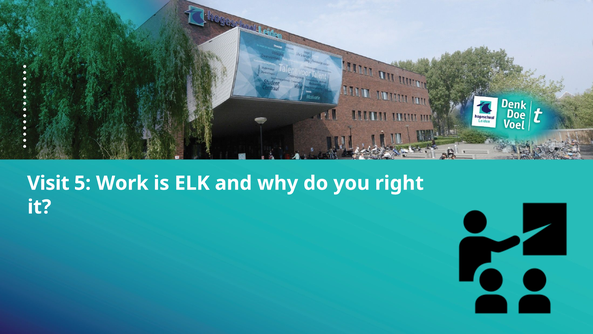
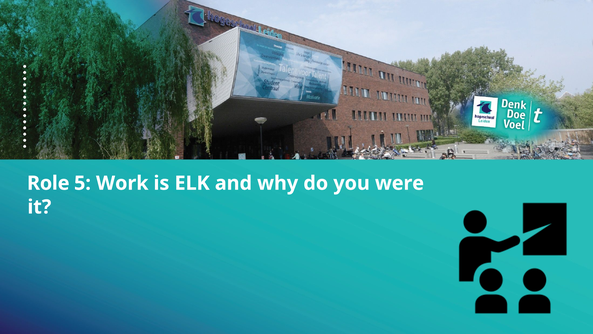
Visit: Visit -> Role
right: right -> were
